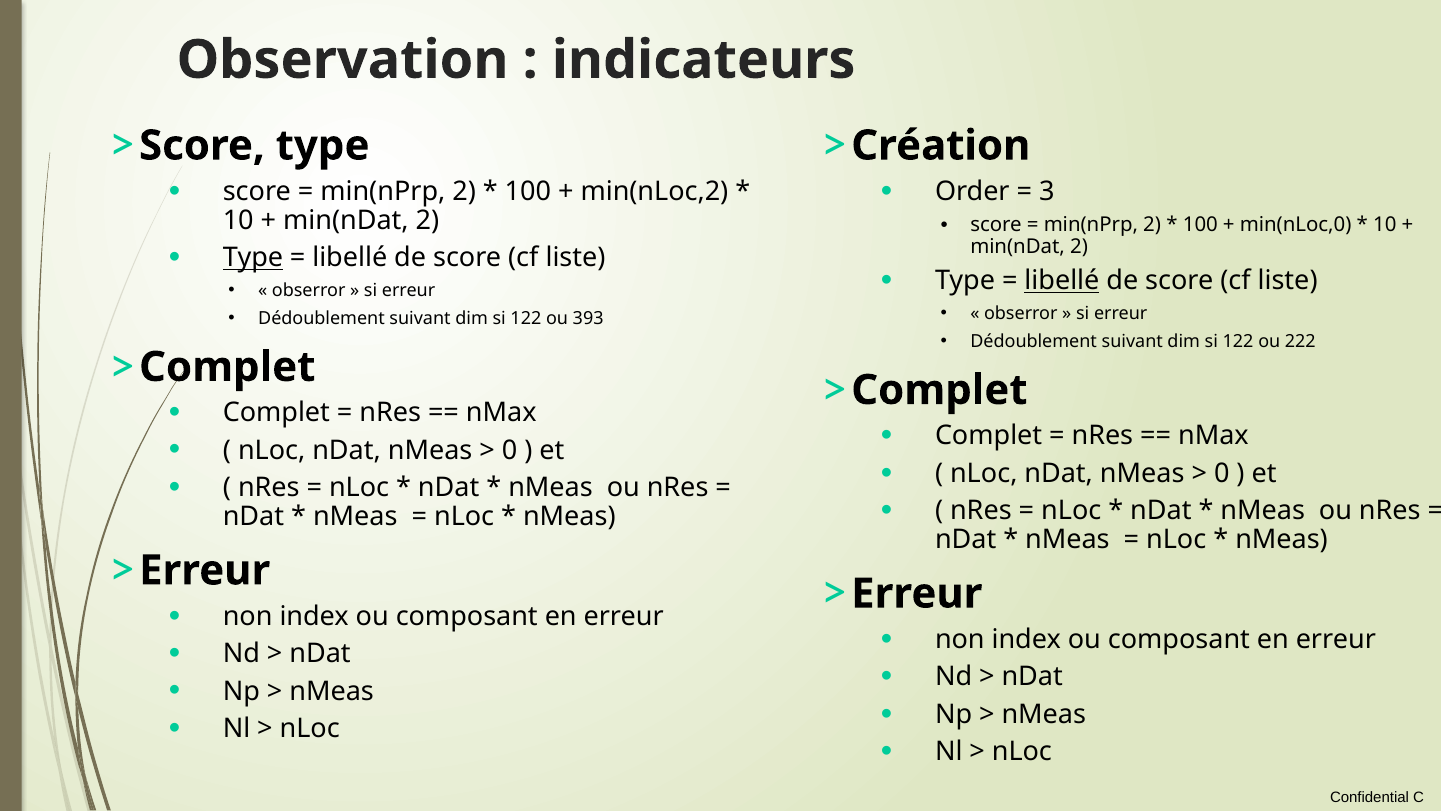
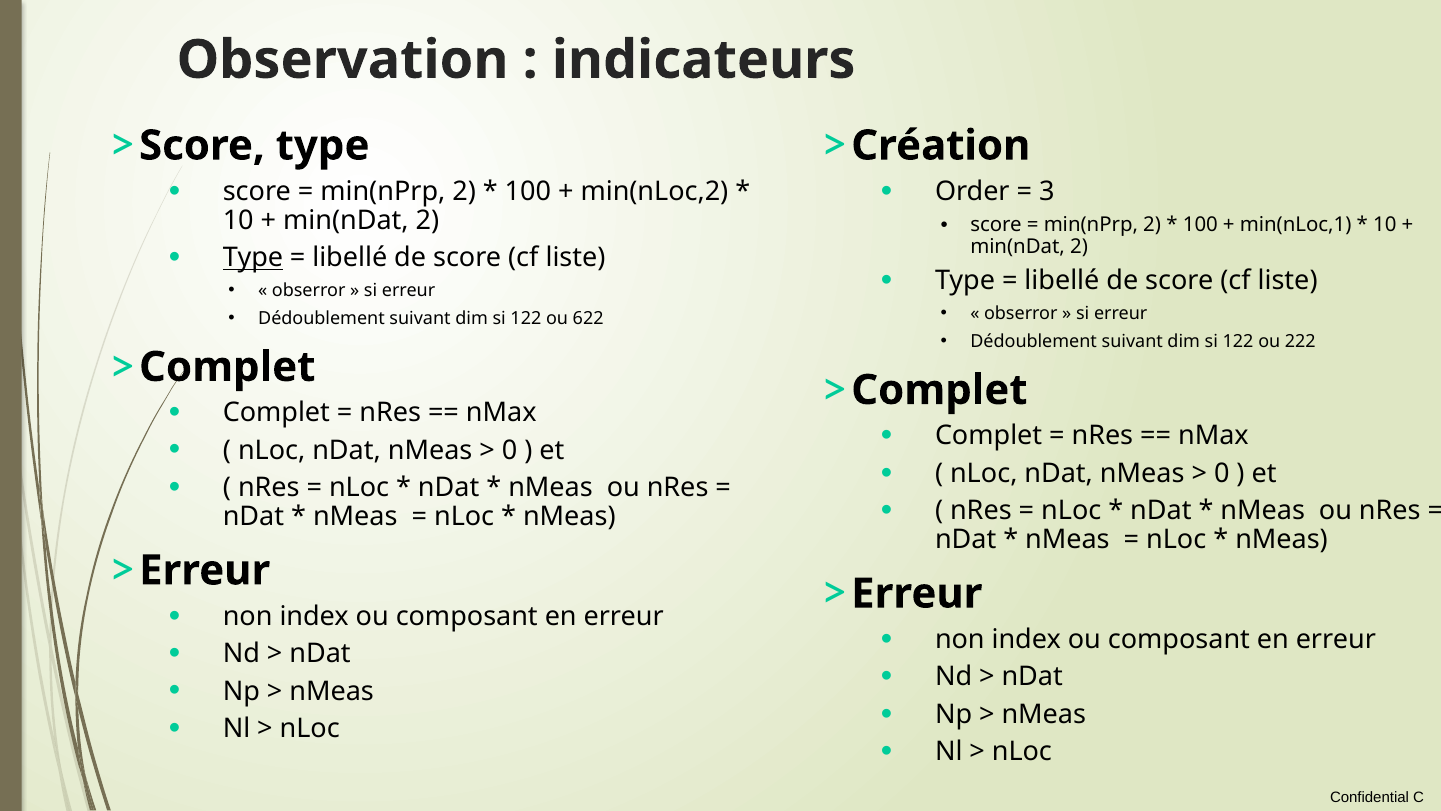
min(nLoc,0: min(nLoc,0 -> min(nLoc,1
libellé at (1062, 281) underline: present -> none
393: 393 -> 622
